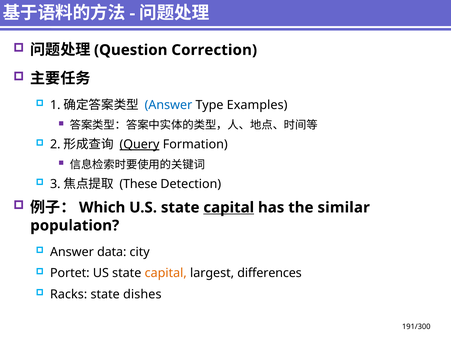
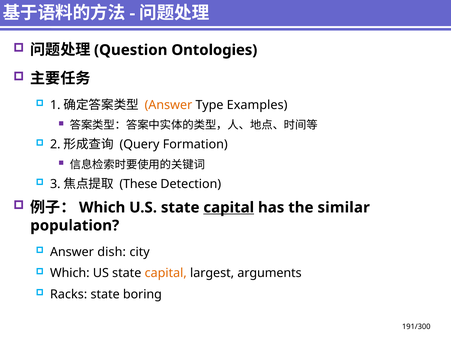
Correction: Correction -> Ontologies
Answer at (168, 105) colour: blue -> orange
Query underline: present -> none
data: data -> dish
Portet at (70, 273): Portet -> Which
differences: differences -> arguments
dishes: dishes -> boring
